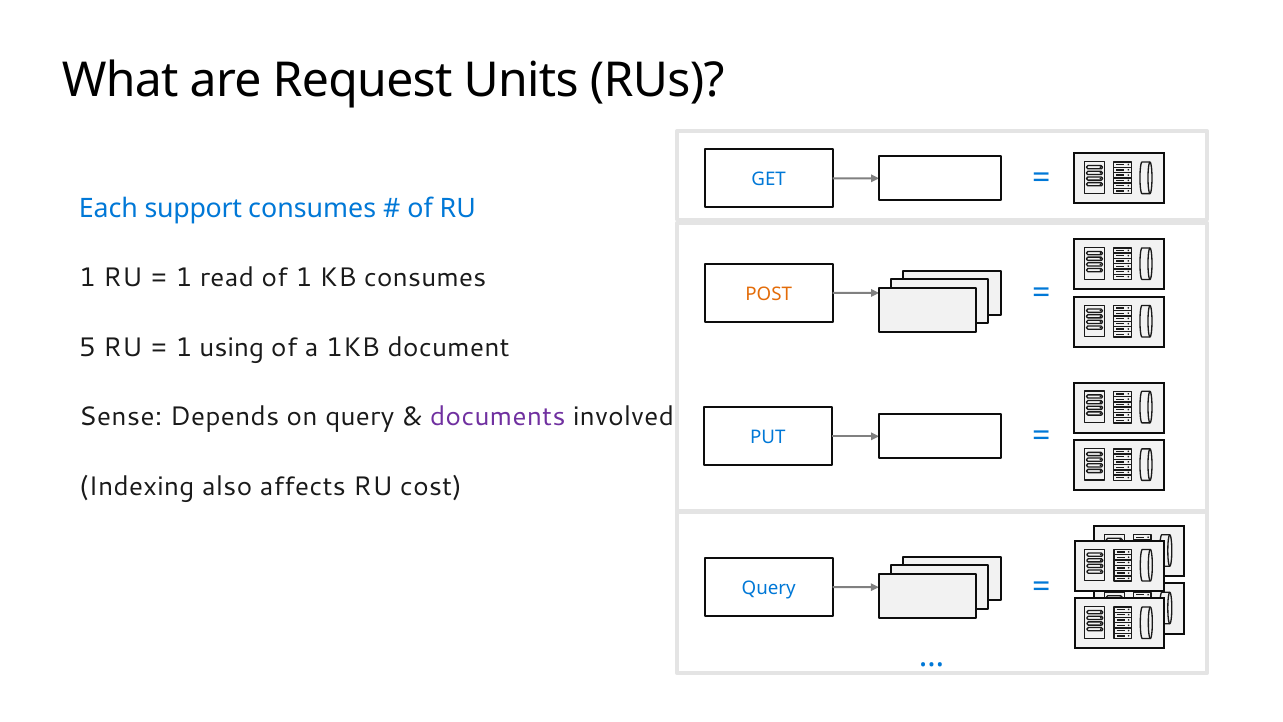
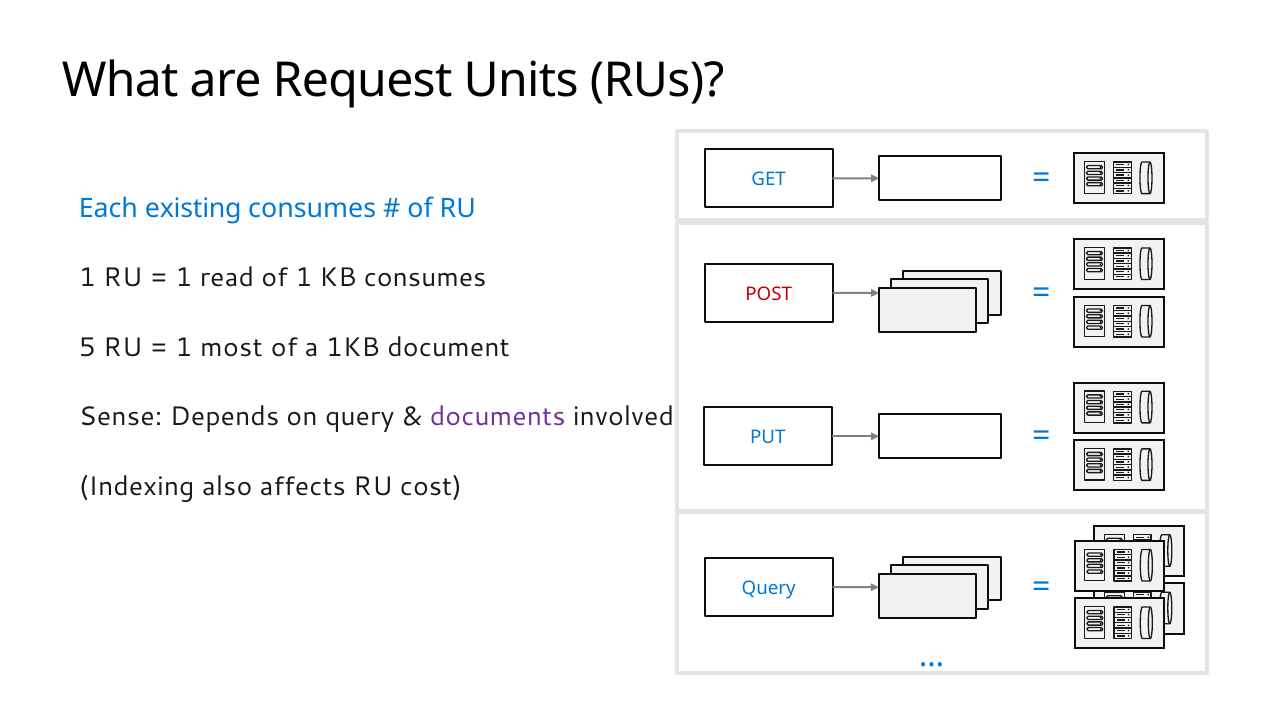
support: support -> existing
POST colour: orange -> red
using: using -> most
